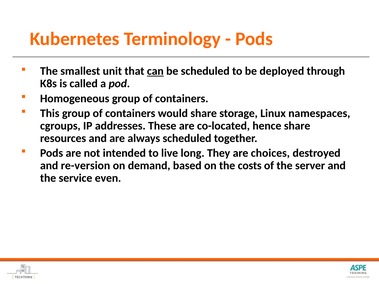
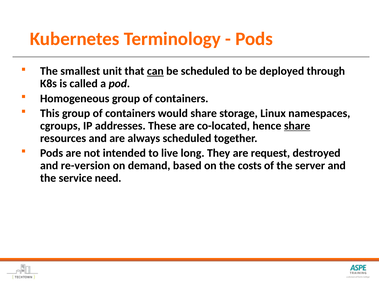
share at (297, 126) underline: none -> present
choices: choices -> request
even: even -> need
